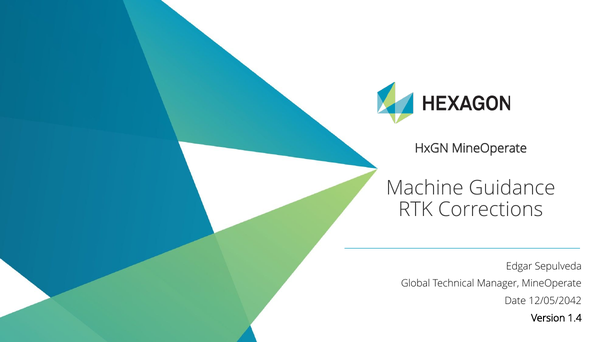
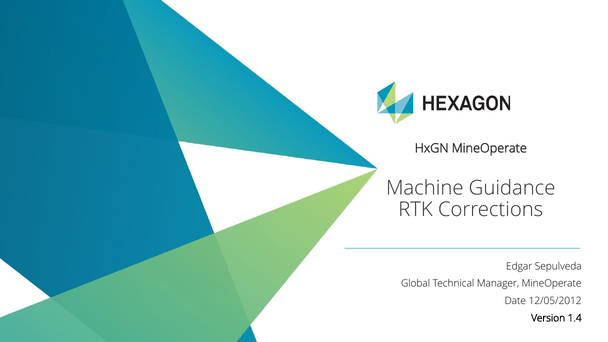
12/05/2042: 12/05/2042 -> 12/05/2012
